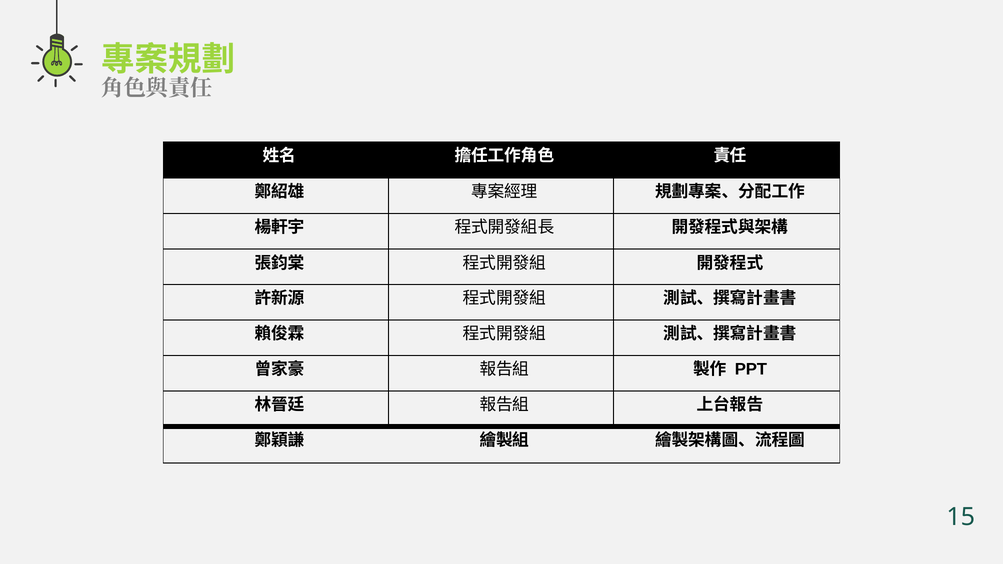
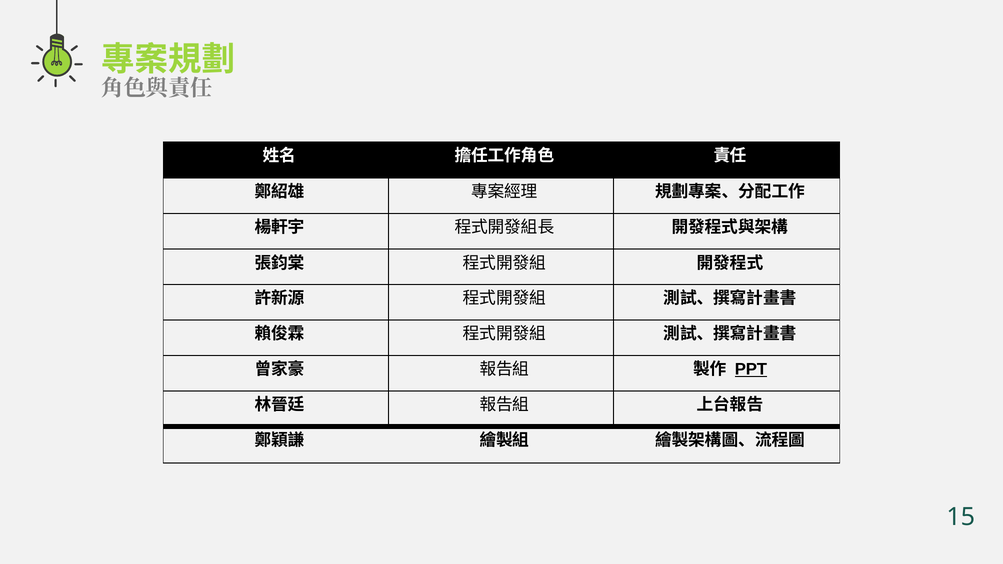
PPT underline: none -> present
